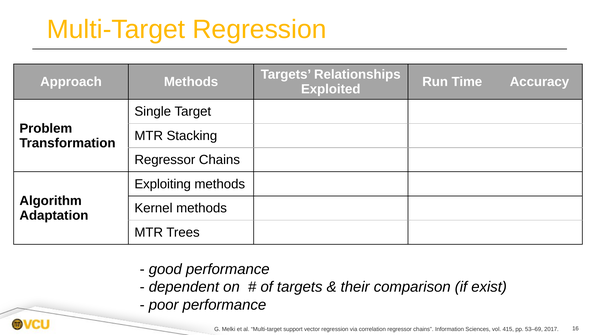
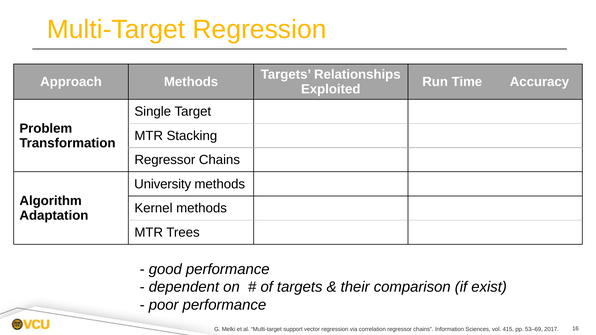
Exploiting: Exploiting -> University
